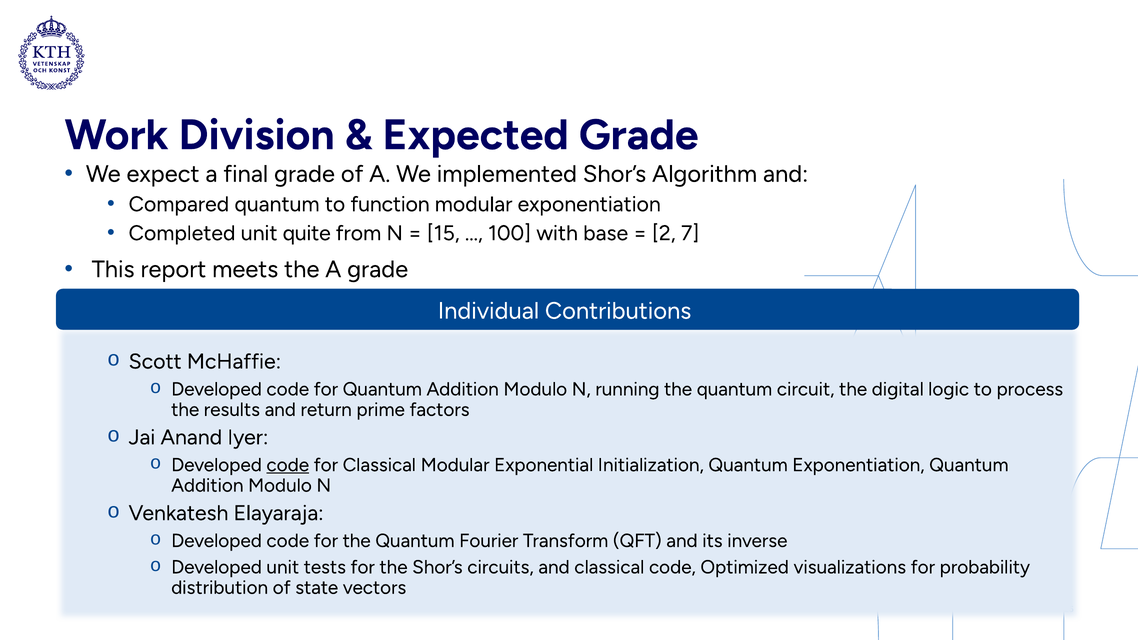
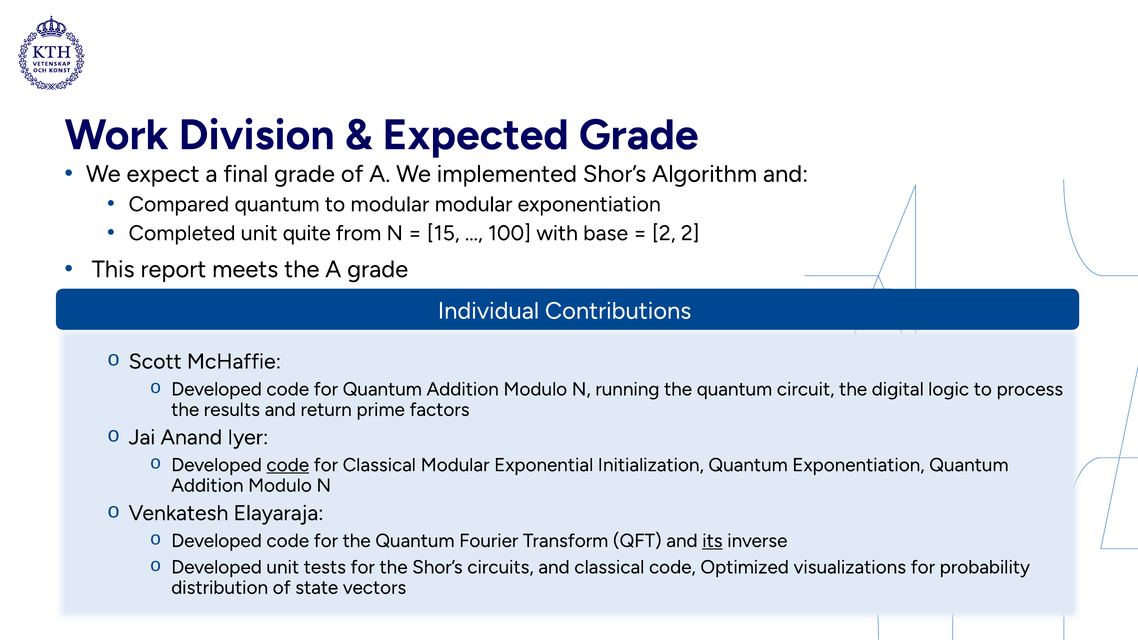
to function: function -> modular
2 7: 7 -> 2
its underline: none -> present
